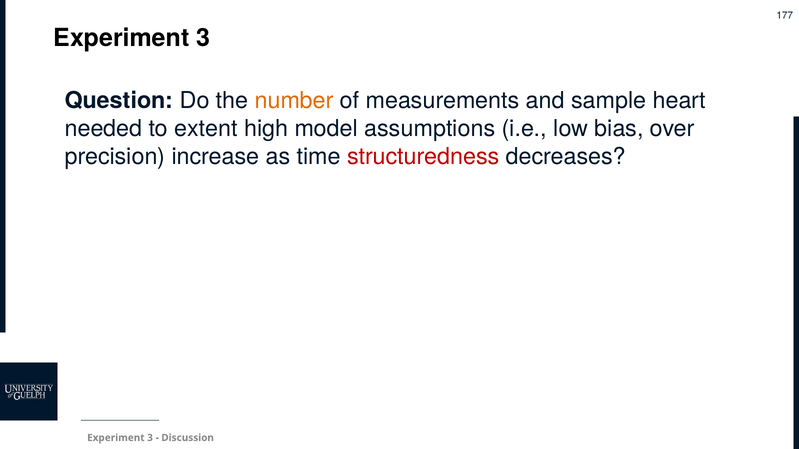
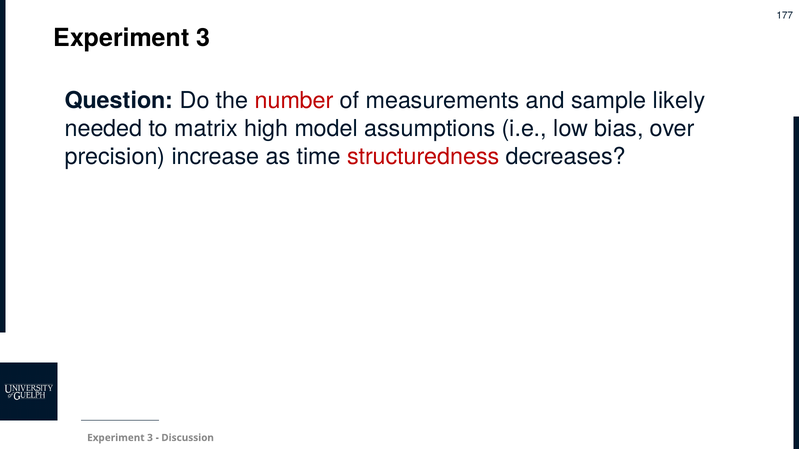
number colour: orange -> red
heart: heart -> likely
extent: extent -> matrix
